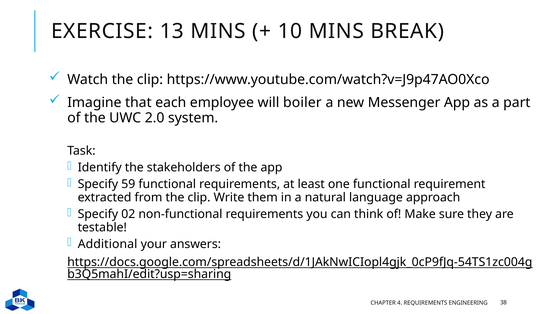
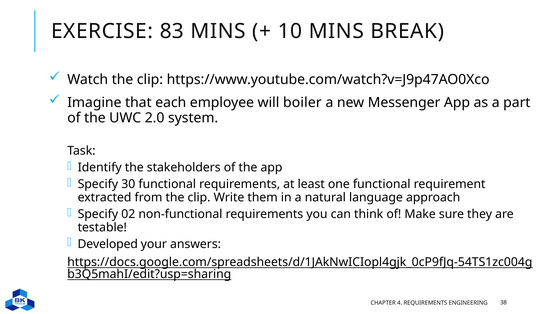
13: 13 -> 83
59: 59 -> 30
Additional: Additional -> Developed
